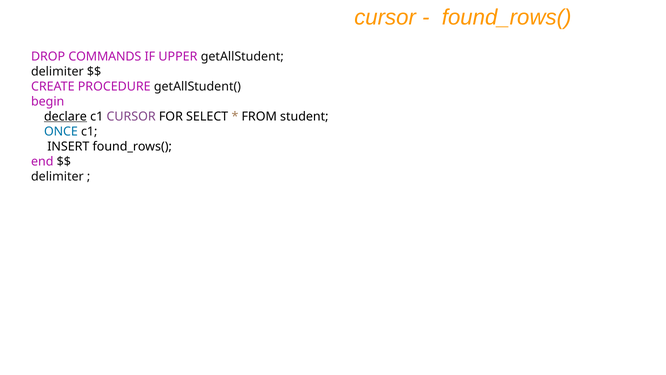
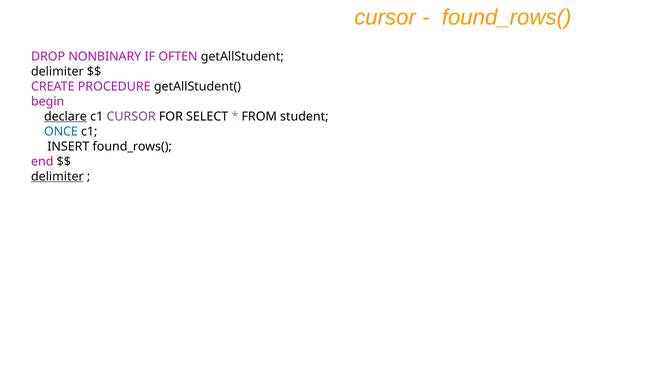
COMMANDS: COMMANDS -> NONBINARY
UPPER: UPPER -> OFTEN
delimiter at (57, 176) underline: none -> present
